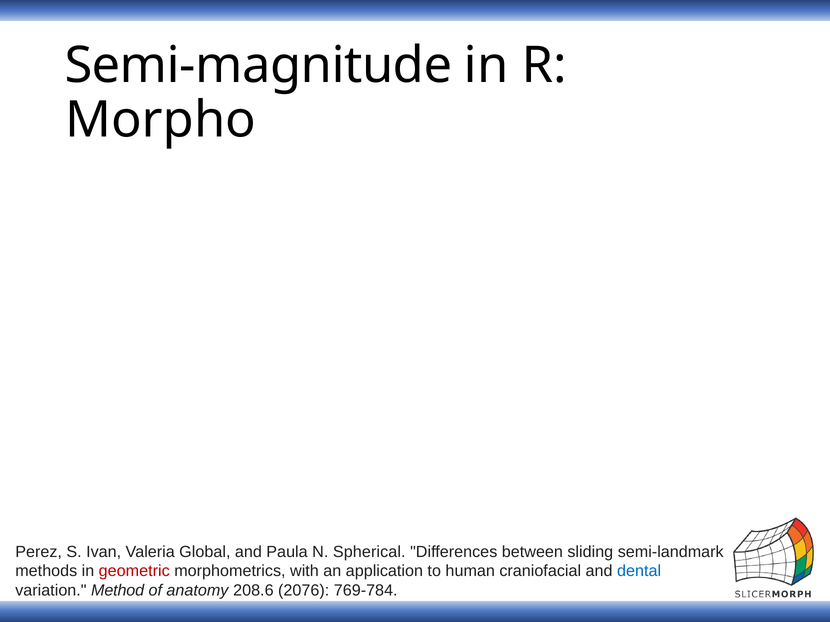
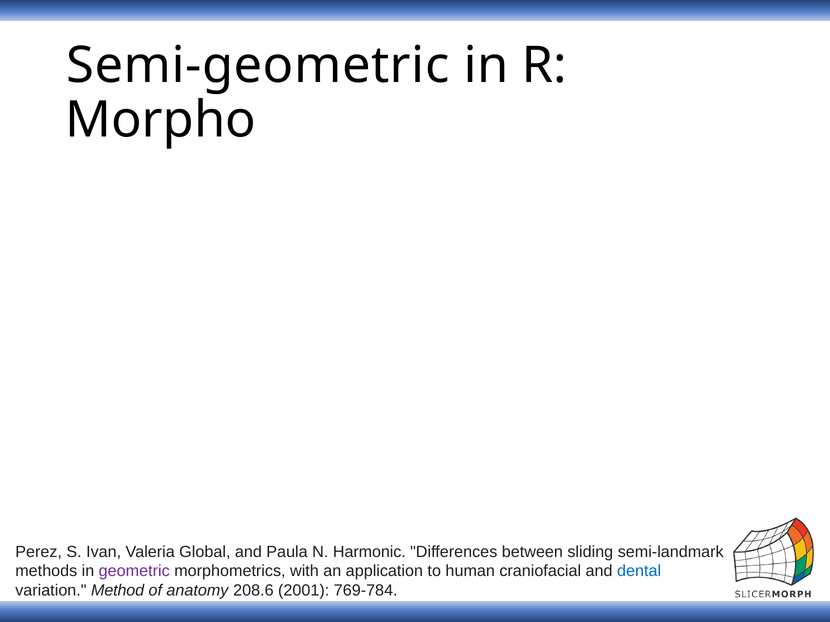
Semi-magnitude: Semi-magnitude -> Semi-geometric
Spherical: Spherical -> Harmonic
geometric colour: red -> purple
2076: 2076 -> 2001
